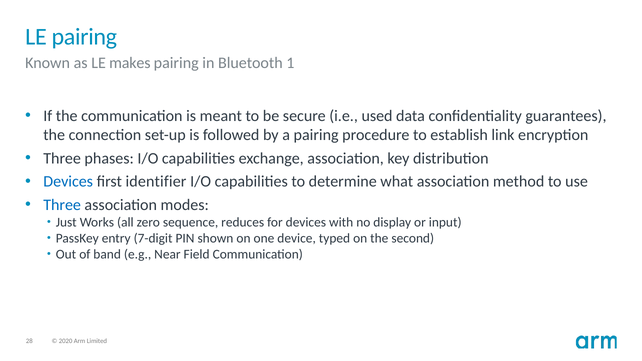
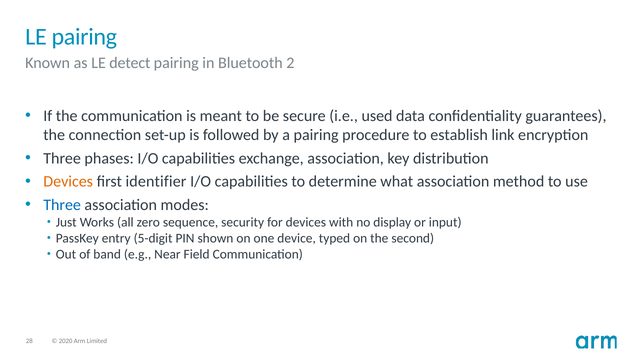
makes: makes -> detect
1: 1 -> 2
Devices at (68, 182) colour: blue -> orange
reduces: reduces -> security
7-digit: 7-digit -> 5-digit
